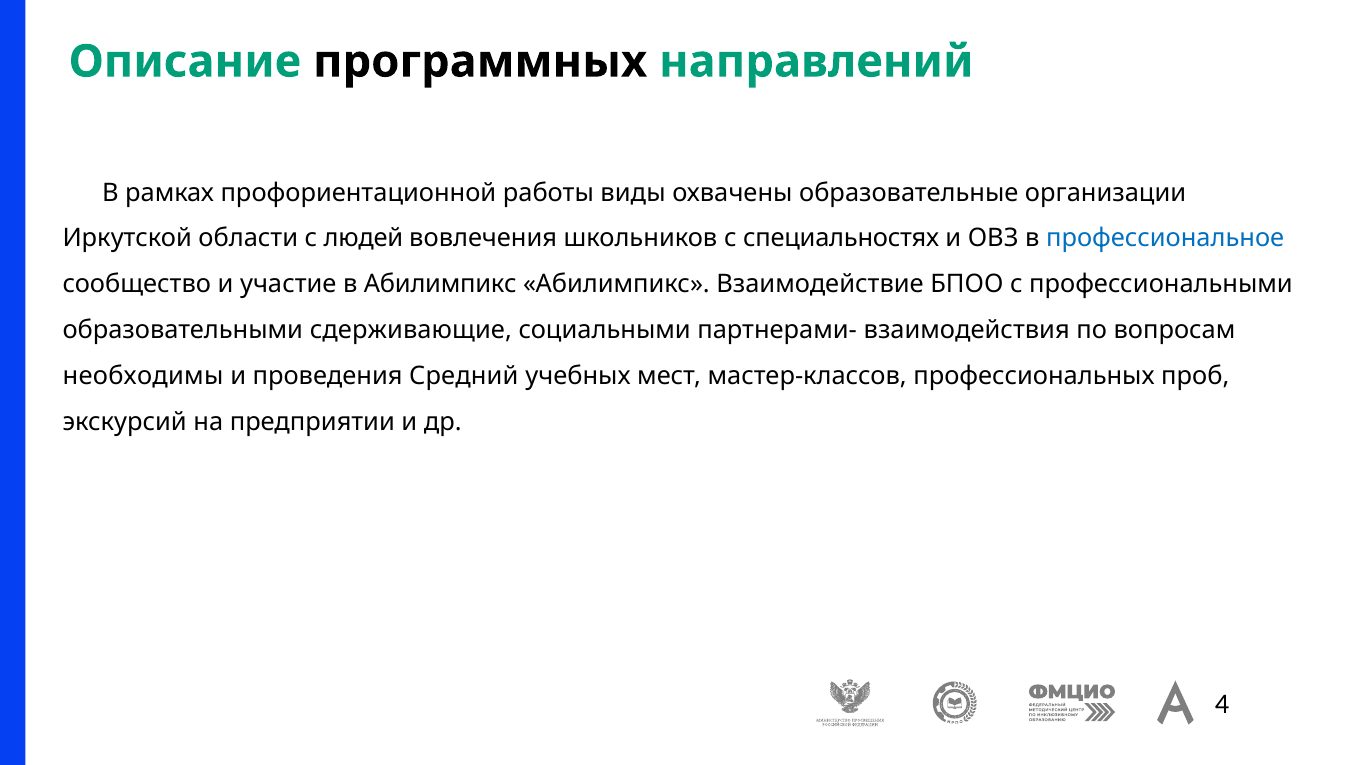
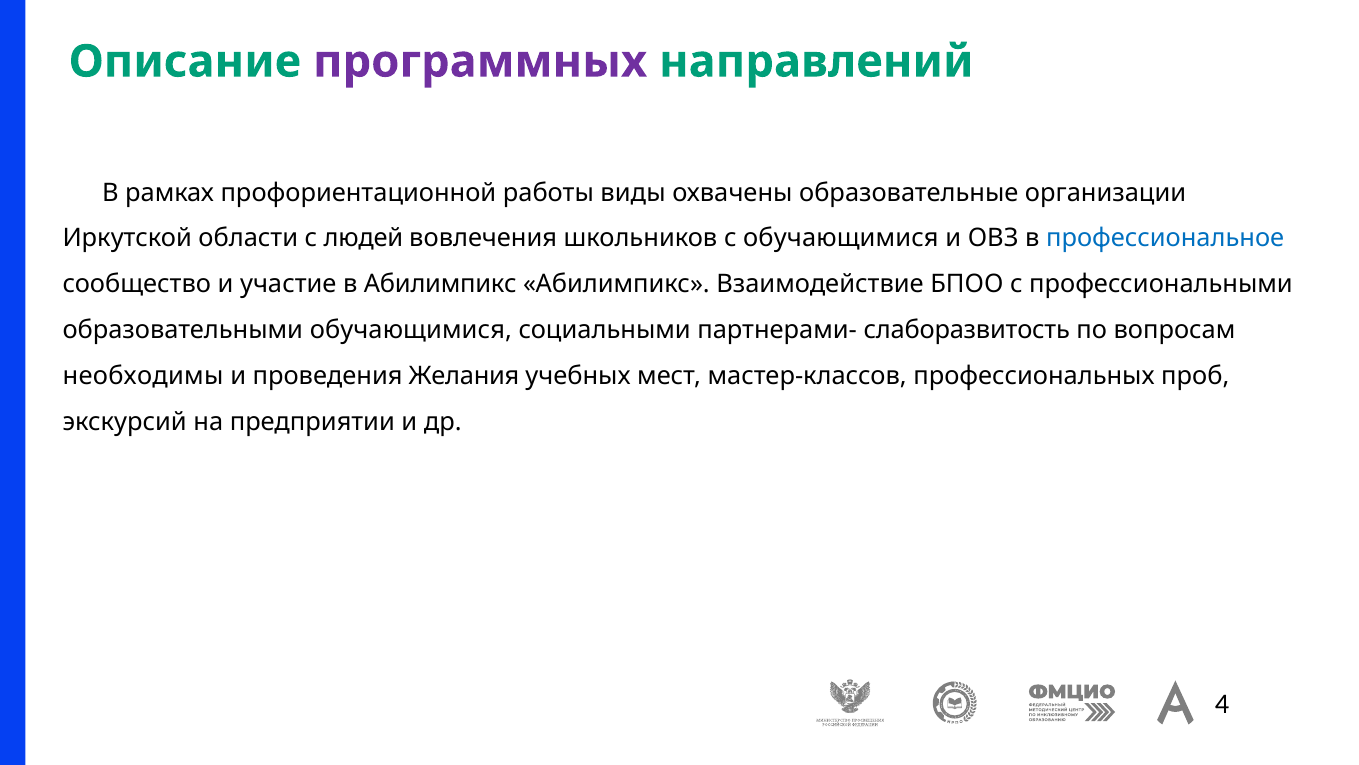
программных colour: black -> purple
с специальностях: специальностях -> обучающимися
образовательными сдерживающие: сдерживающие -> обучающимися
взаимодействия: взаимодействия -> слаборазвитость
Средний: Средний -> Желания
